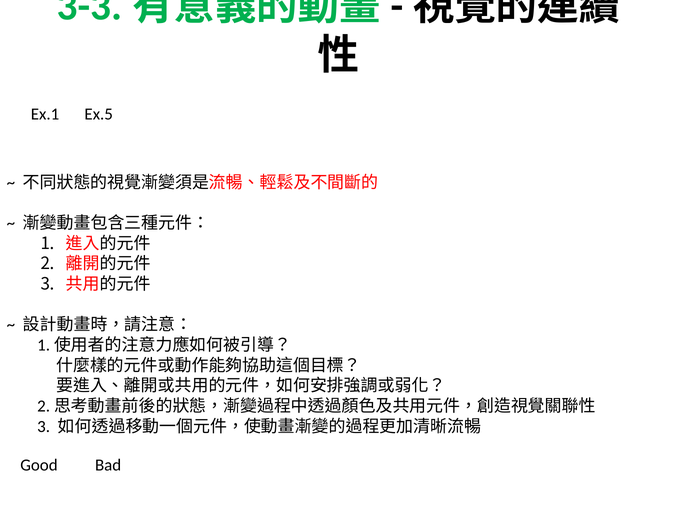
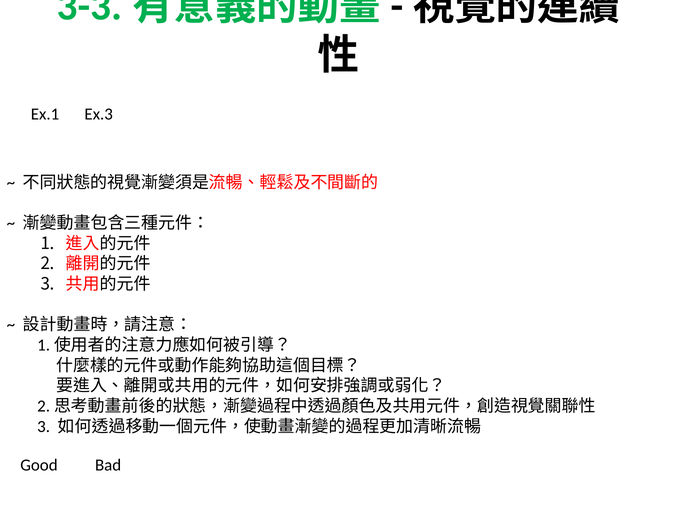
Ex.5: Ex.5 -> Ex.3
